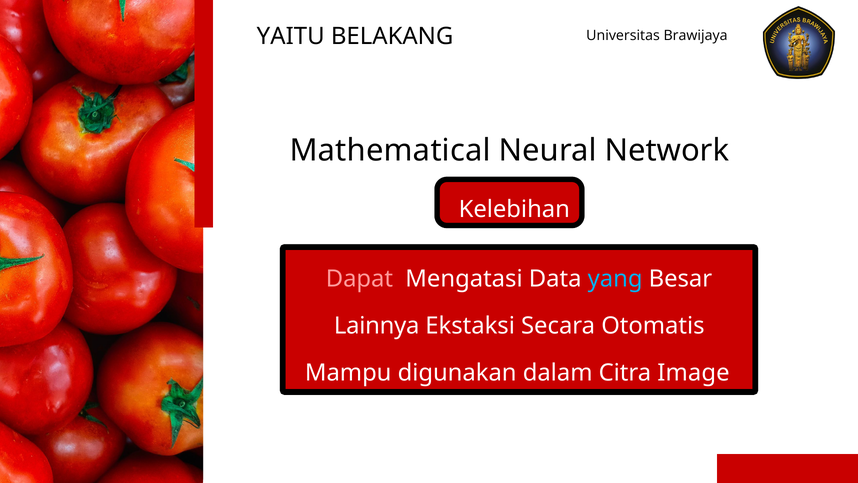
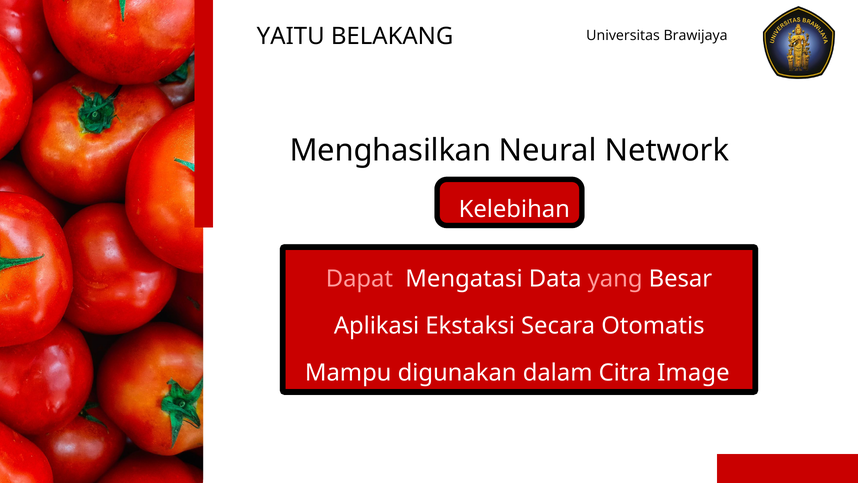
Mathematical: Mathematical -> Menghasilkan
yang colour: light blue -> pink
Lainnya: Lainnya -> Aplikasi
